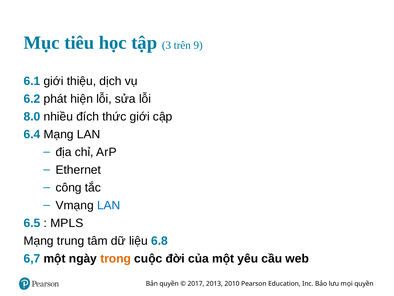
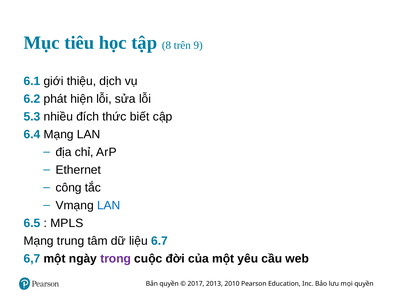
3: 3 -> 8
8.0: 8.0 -> 5.3
thức giới: giới -> biết
6.8: 6.8 -> 6.7
trong colour: orange -> purple
